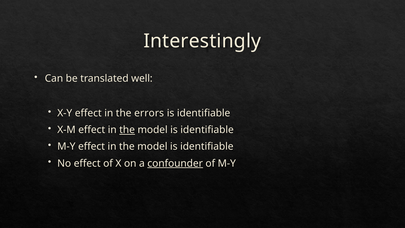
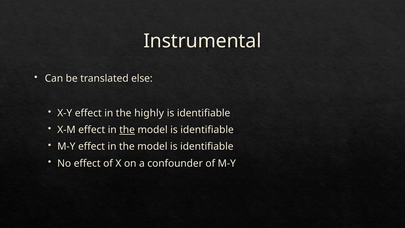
Interestingly: Interestingly -> Instrumental
well: well -> else
errors: errors -> highly
confounder underline: present -> none
